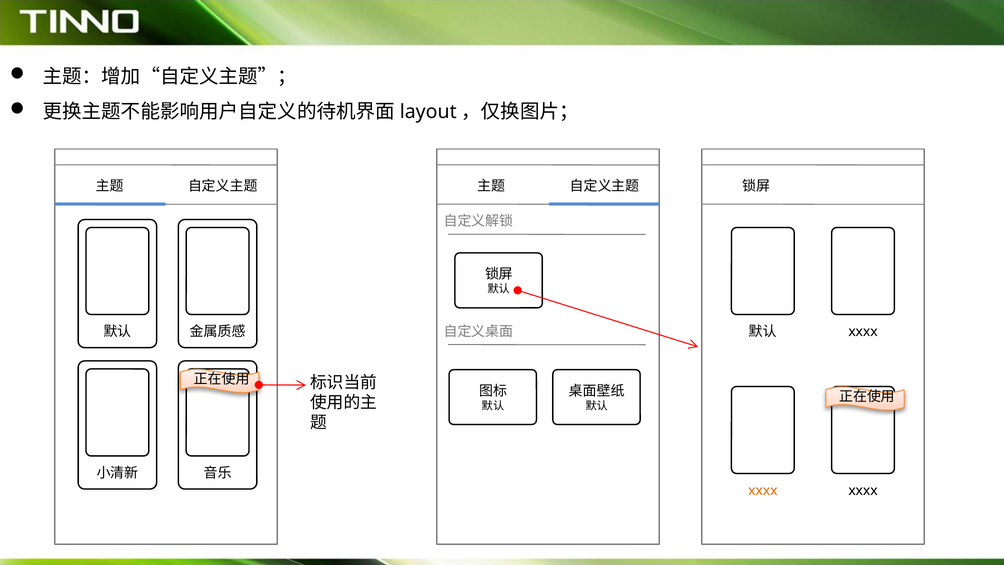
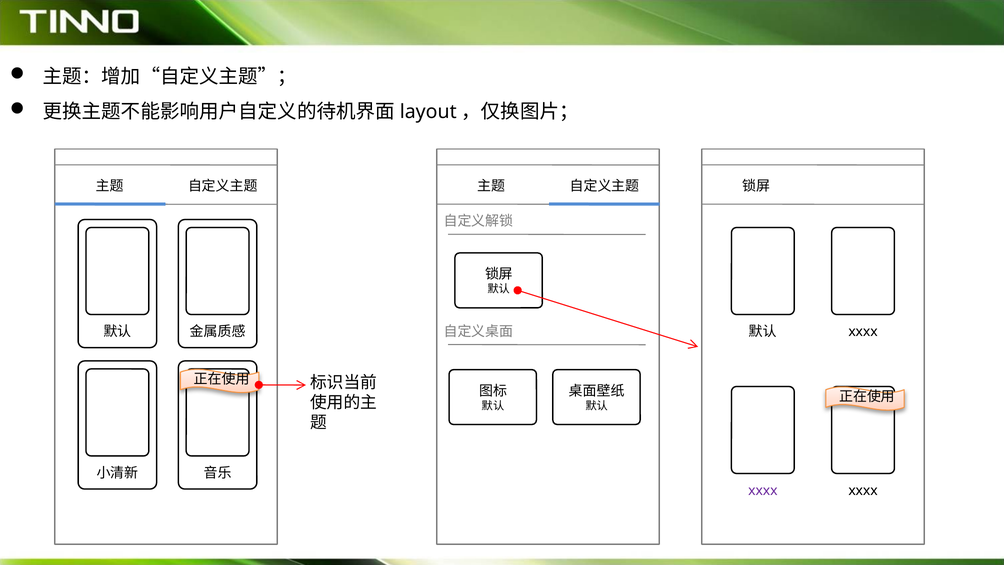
xxxx at (763, 490) colour: orange -> purple
